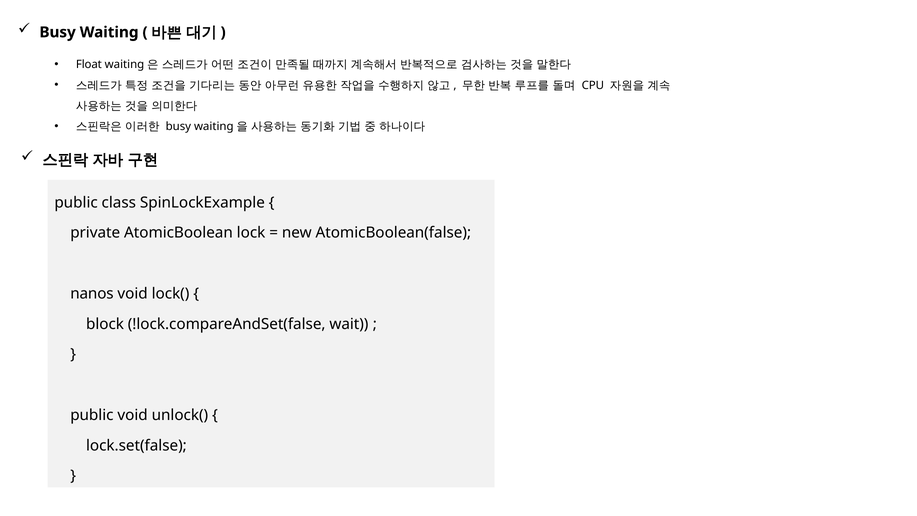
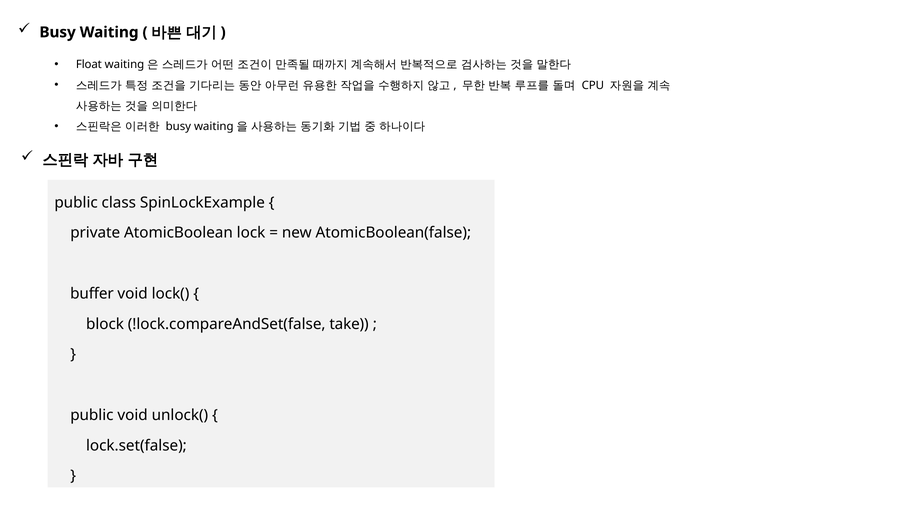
nanos: nanos -> buffer
wait: wait -> take
